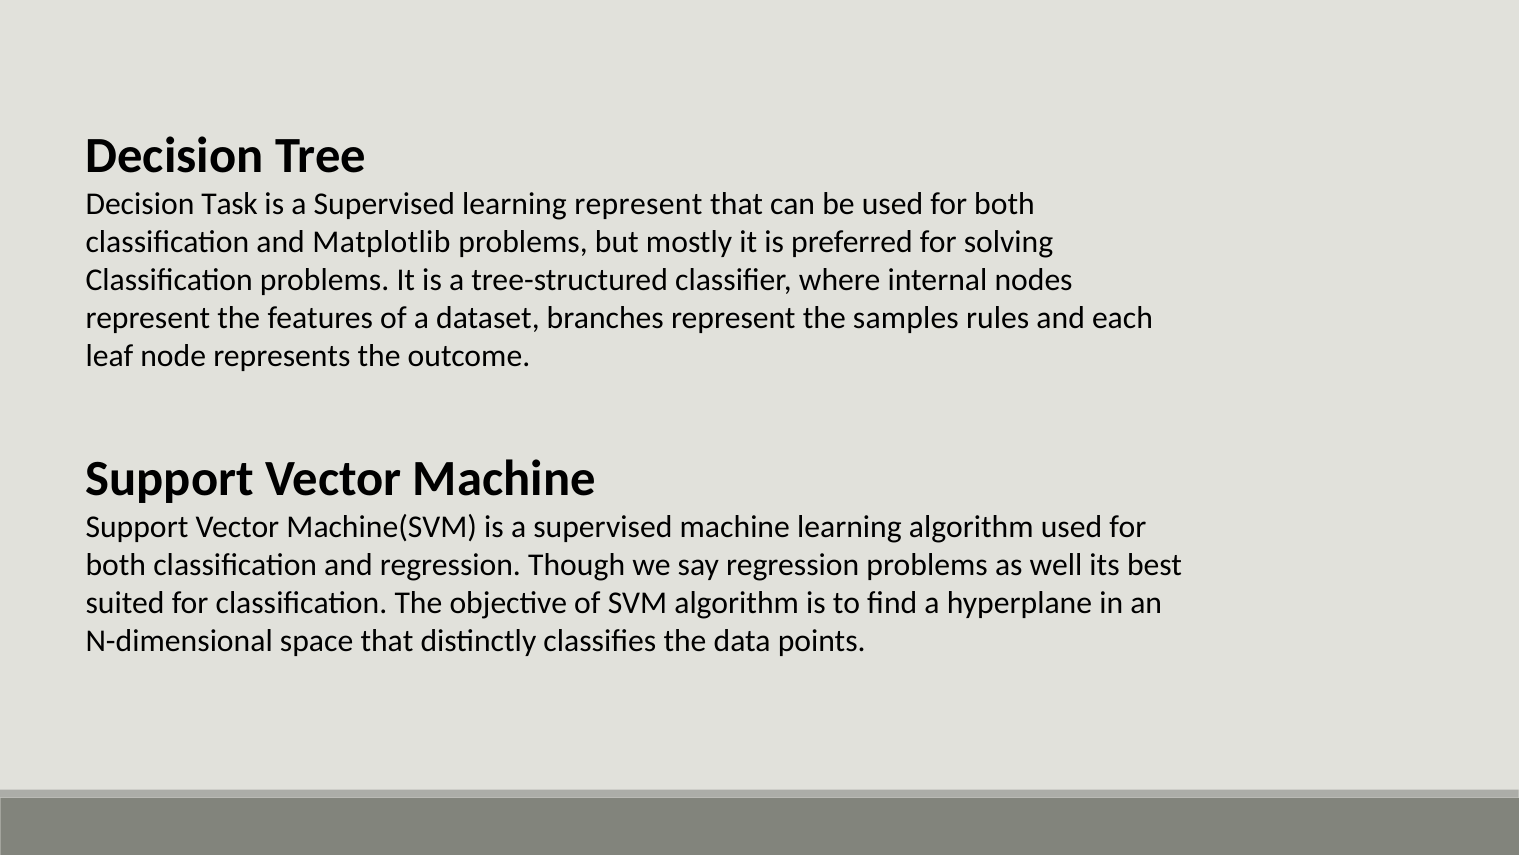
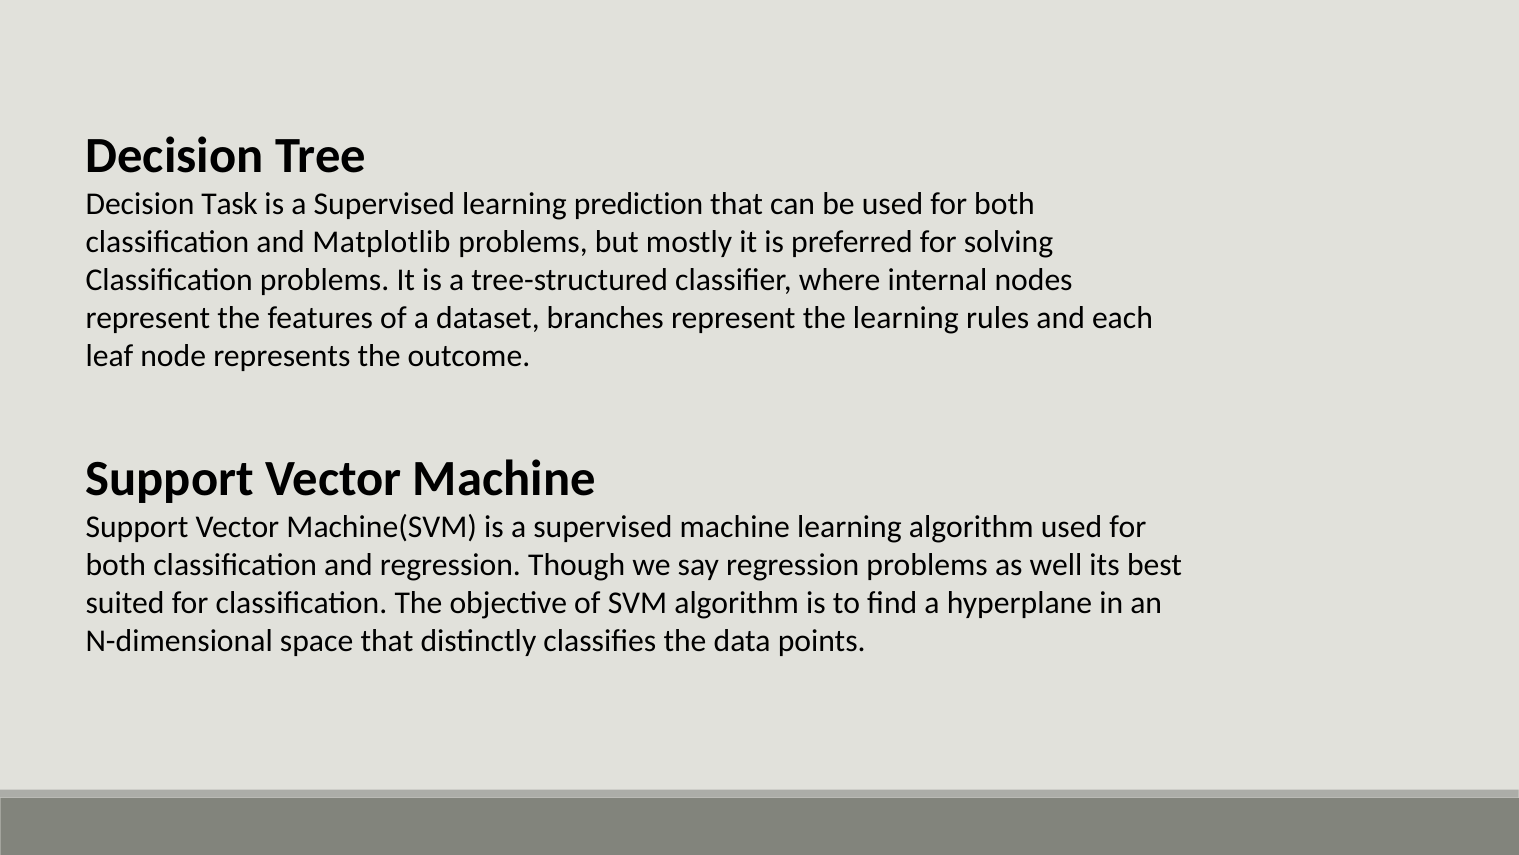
learning represent: represent -> prediction
the samples: samples -> learning
